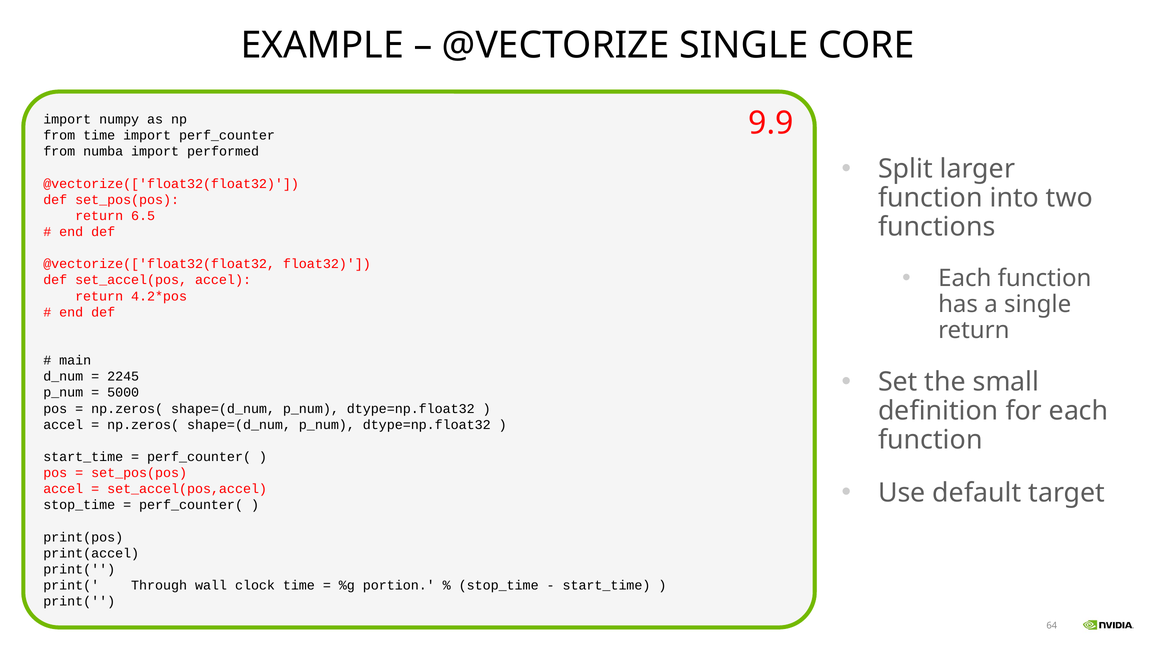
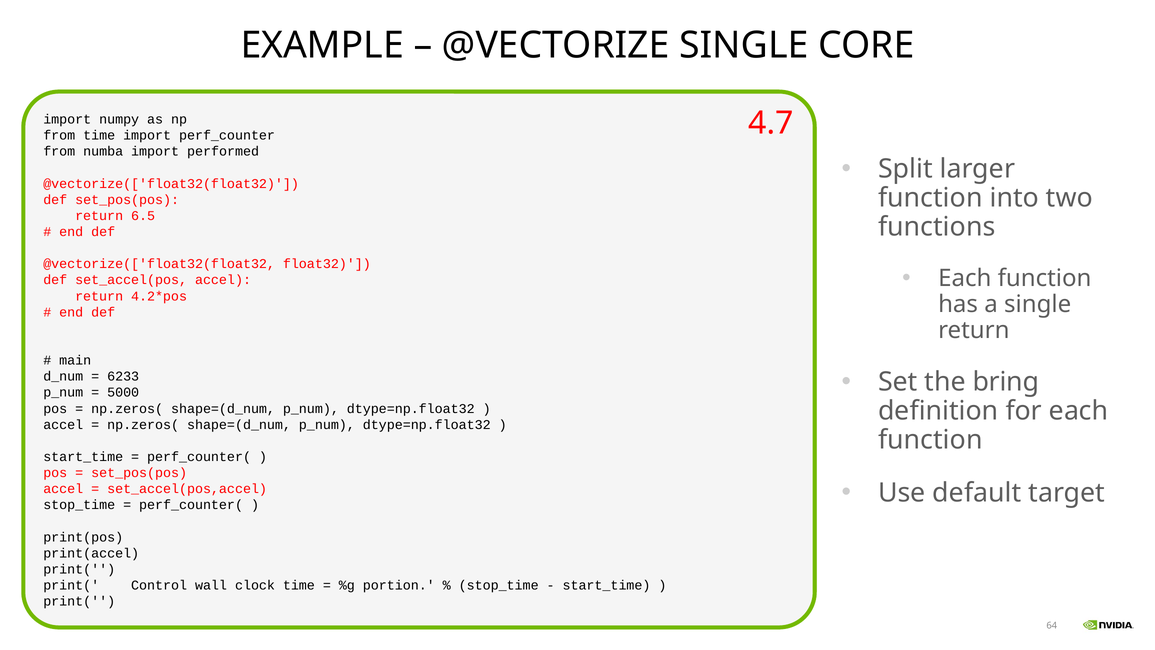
9.9: 9.9 -> 4.7
small: small -> bring
2245: 2245 -> 6233
Through: Through -> Control
